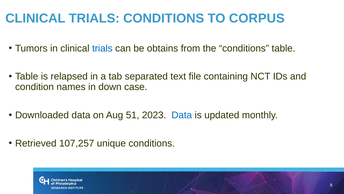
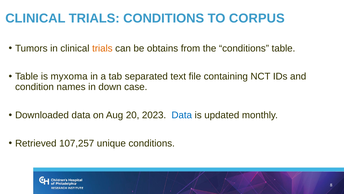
trials at (102, 48) colour: blue -> orange
relapsed: relapsed -> myxoma
51: 51 -> 20
